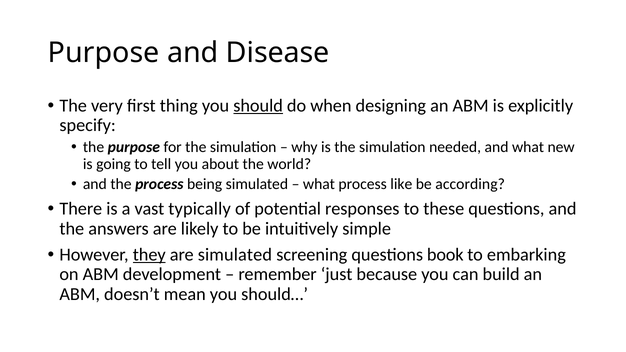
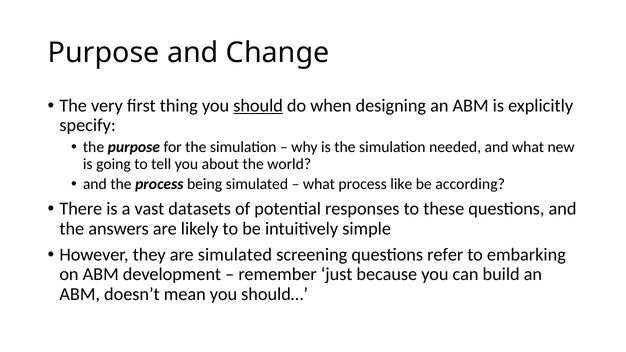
Disease: Disease -> Change
typically: typically -> datasets
they underline: present -> none
book: book -> refer
